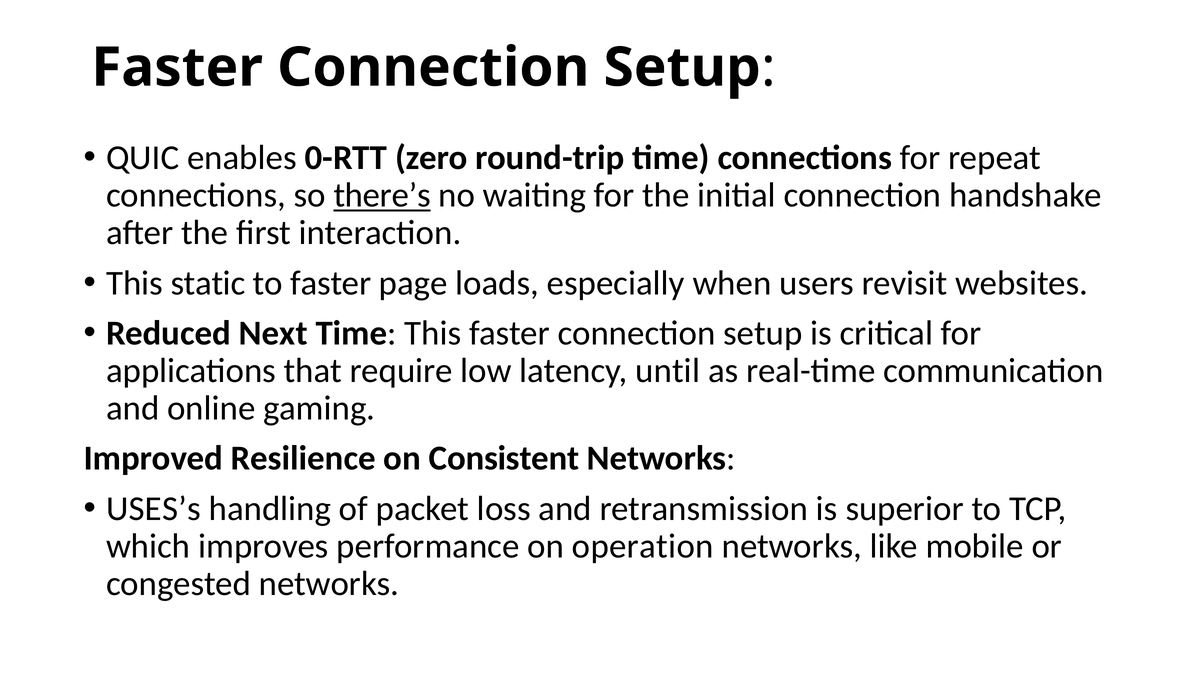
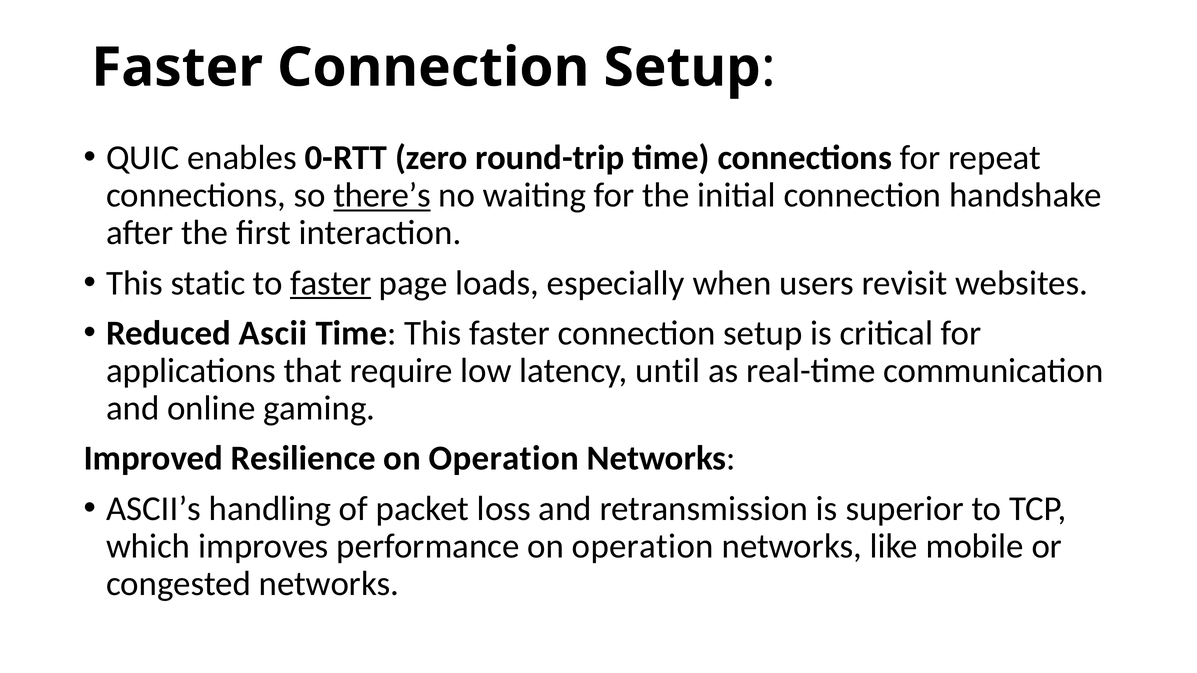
faster at (331, 283) underline: none -> present
Next: Next -> Ascii
Resilience on Consistent: Consistent -> Operation
USES’s: USES’s -> ASCII’s
